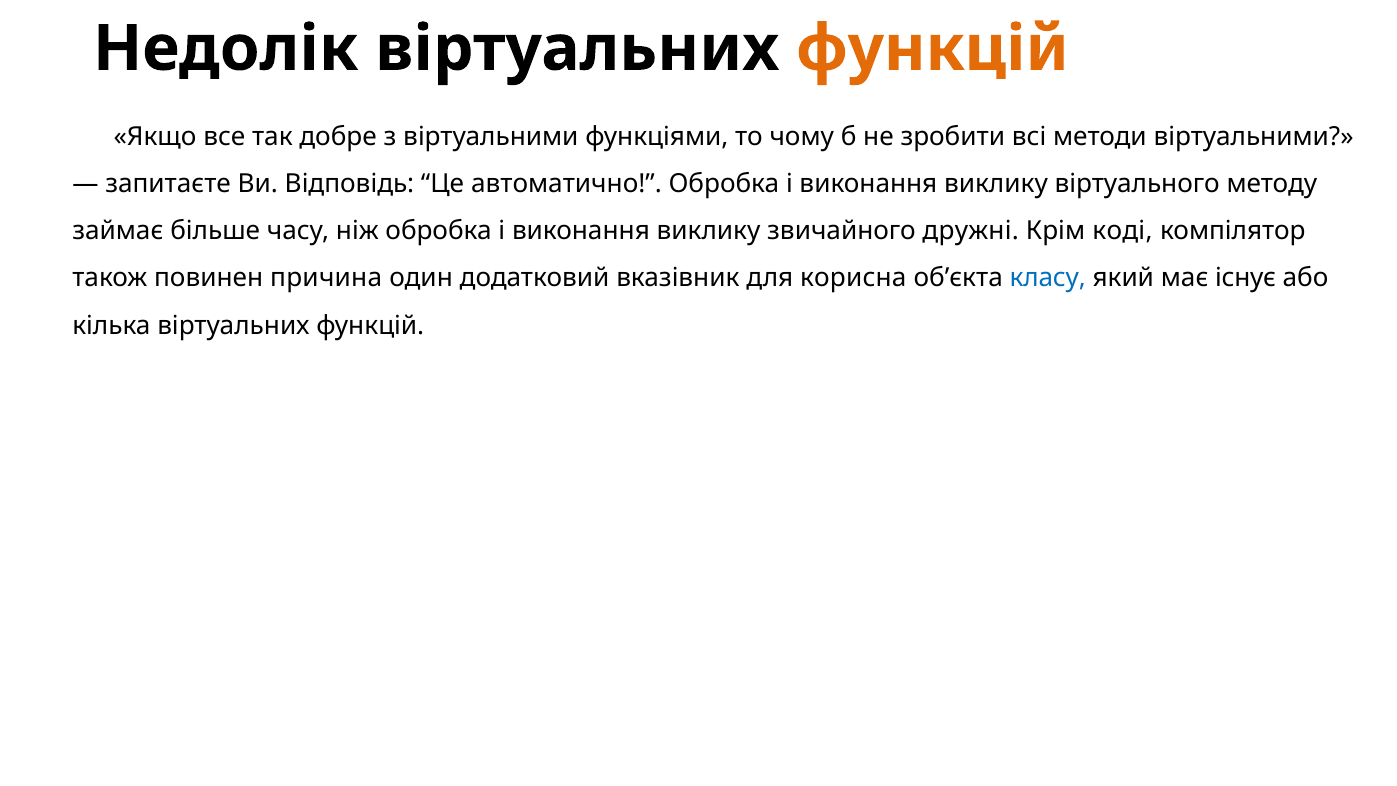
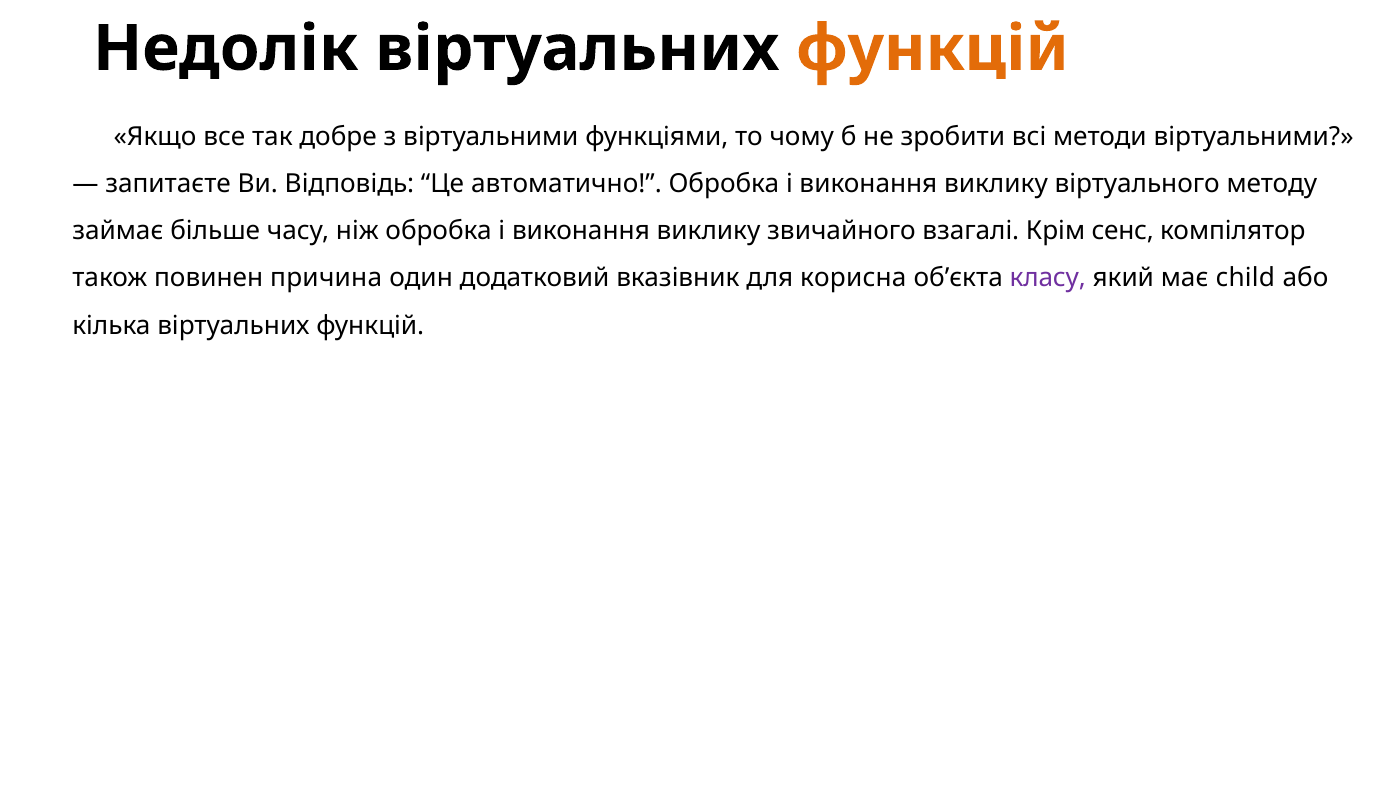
дружні: дружні -> взагалі
коді: коді -> сенс
класу colour: blue -> purple
існує: існує -> child
